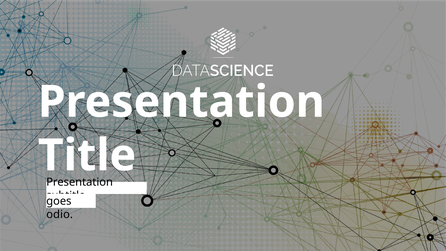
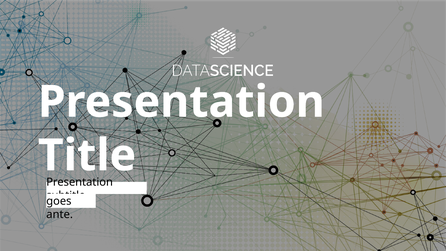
odio: odio -> ante
